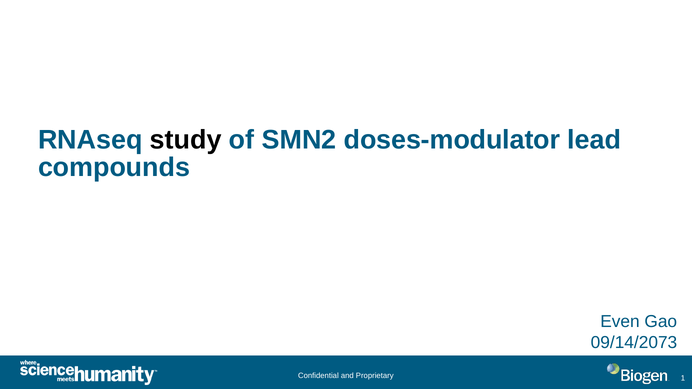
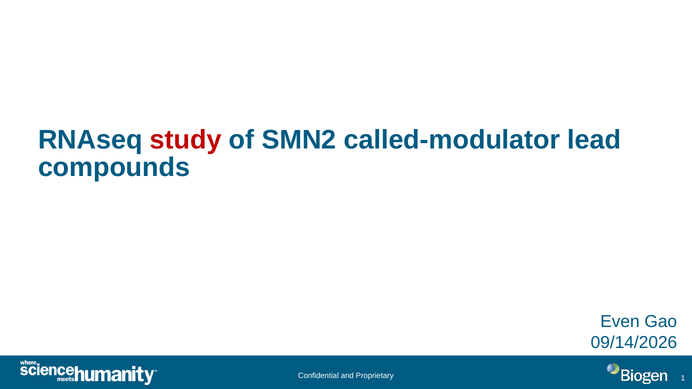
study colour: black -> red
doses-modulator: doses-modulator -> called-modulator
09/14/2073: 09/14/2073 -> 09/14/2026
